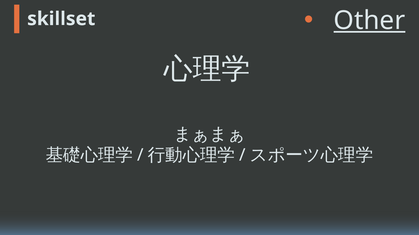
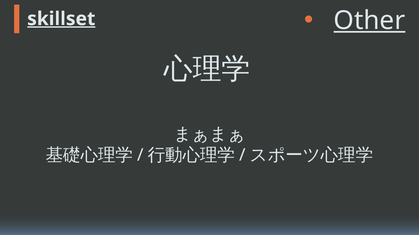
skillset underline: none -> present
